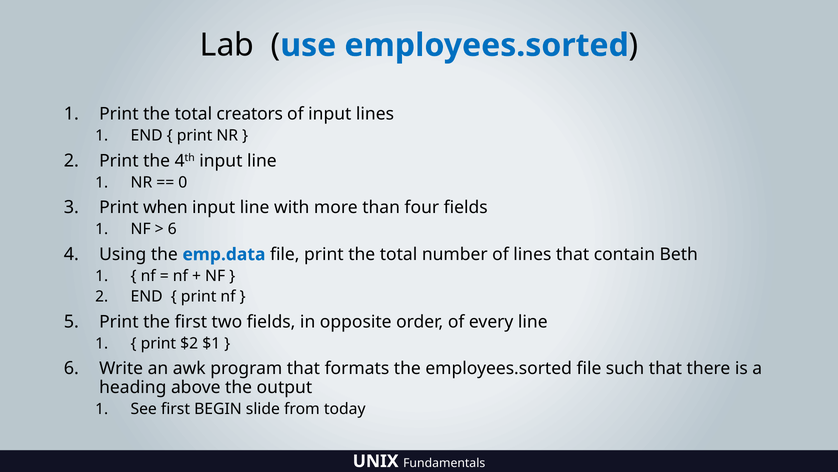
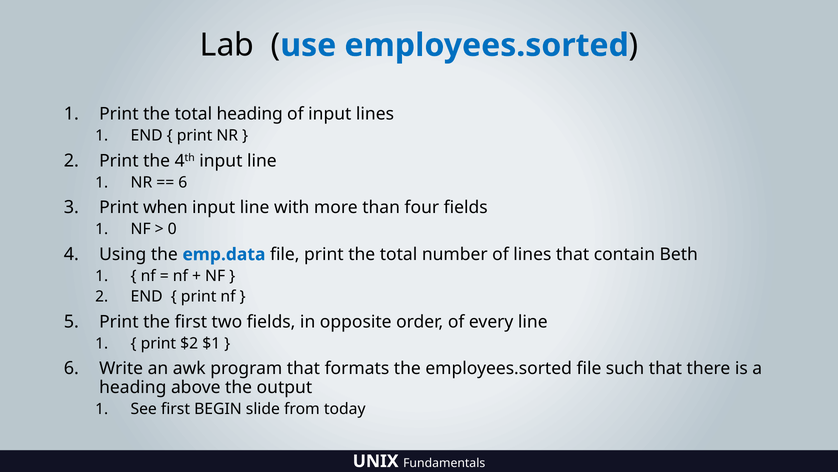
total creators: creators -> heading
0 at (183, 182): 0 -> 6
6 at (172, 229): 6 -> 0
